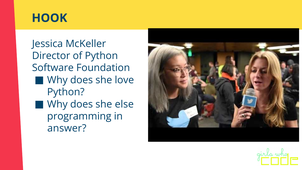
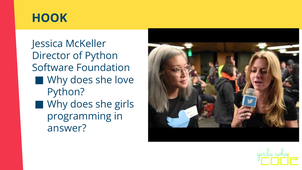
else: else -> girls
